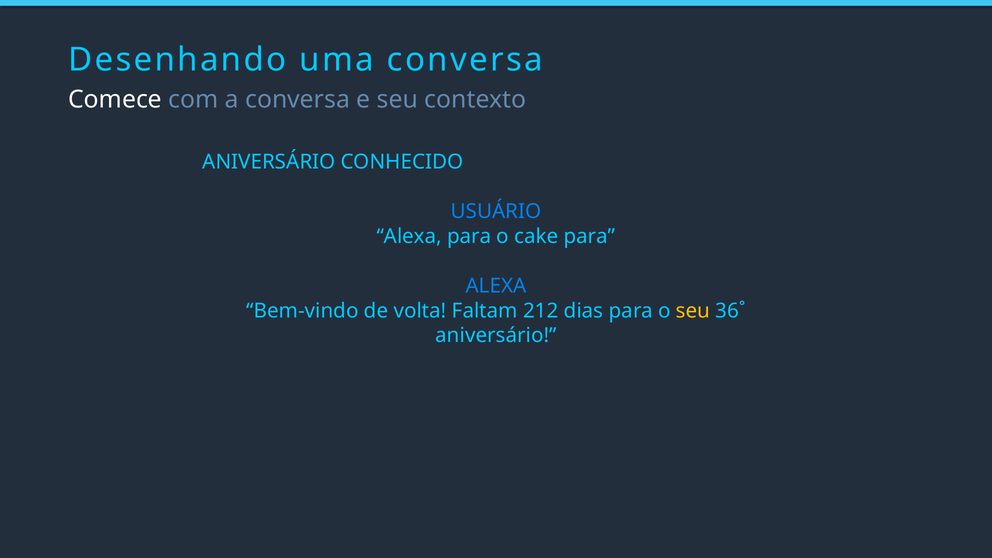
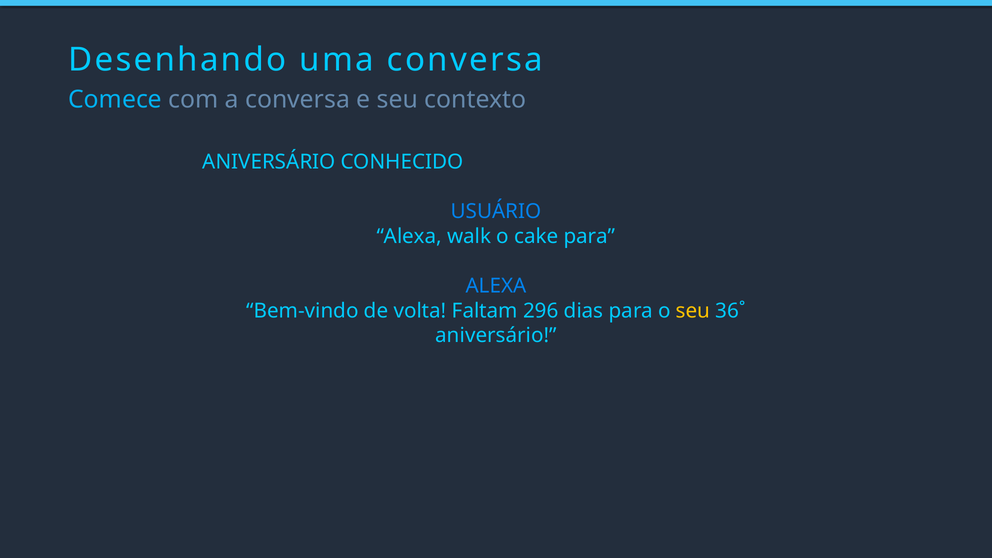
Comece colour: white -> light blue
Alexa para: para -> walk
212: 212 -> 296
